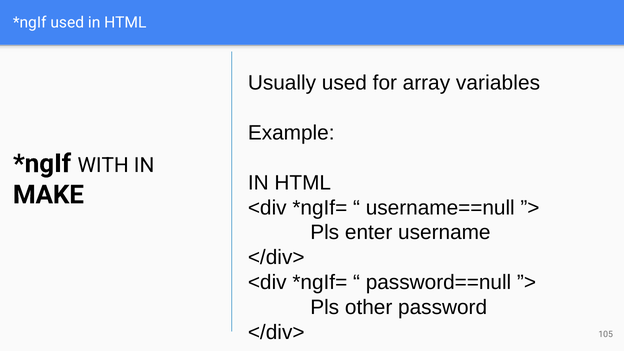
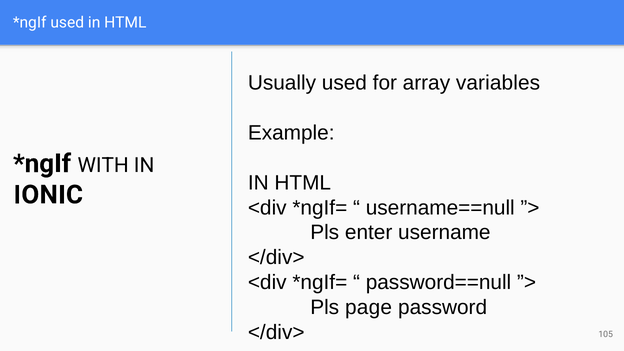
MAKE: MAKE -> IONIC
other: other -> page
